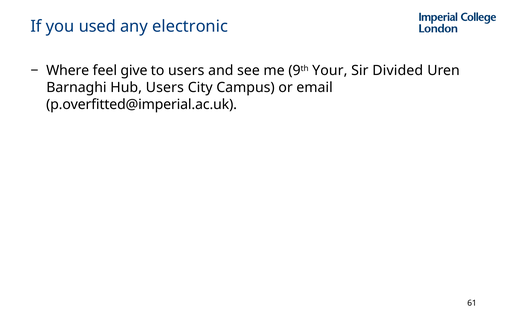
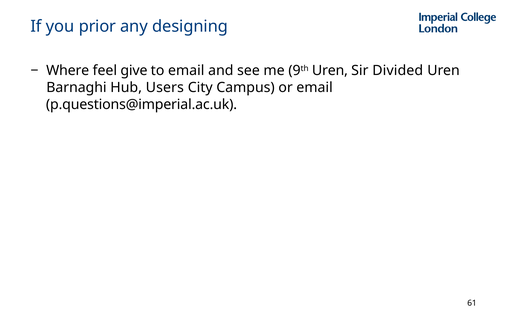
used: used -> prior
electronic: electronic -> designing
to users: users -> email
9th Your: Your -> Uren
p.overfitted@imperial.ac.uk: p.overfitted@imperial.ac.uk -> p.questions@imperial.ac.uk
